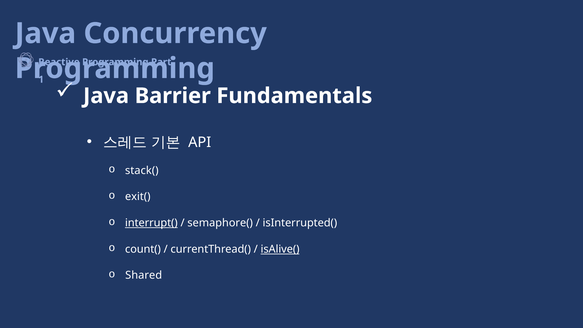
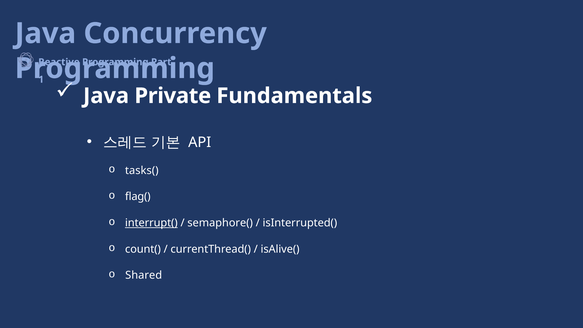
Barrier: Barrier -> Private
stack(: stack( -> tasks(
exit(: exit( -> flag(
isAlive( underline: present -> none
